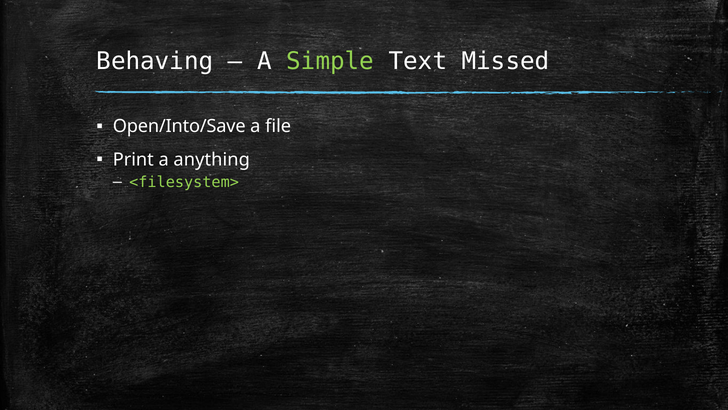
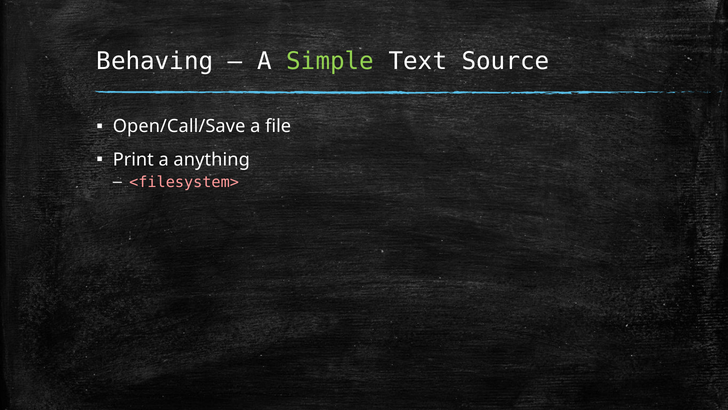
Missed: Missed -> Source
Open/Into/Save: Open/Into/Save -> Open/Call/Save
<filesystem> colour: light green -> pink
